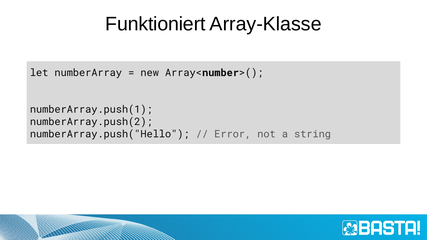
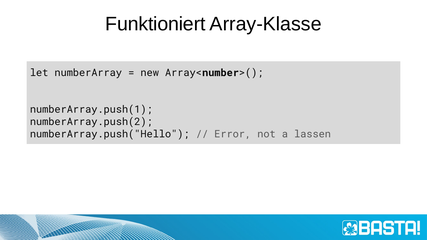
string: string -> lassen
